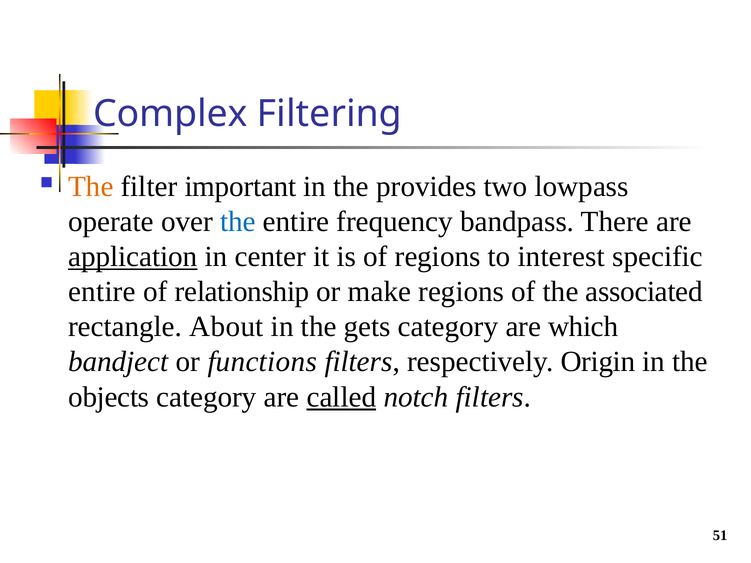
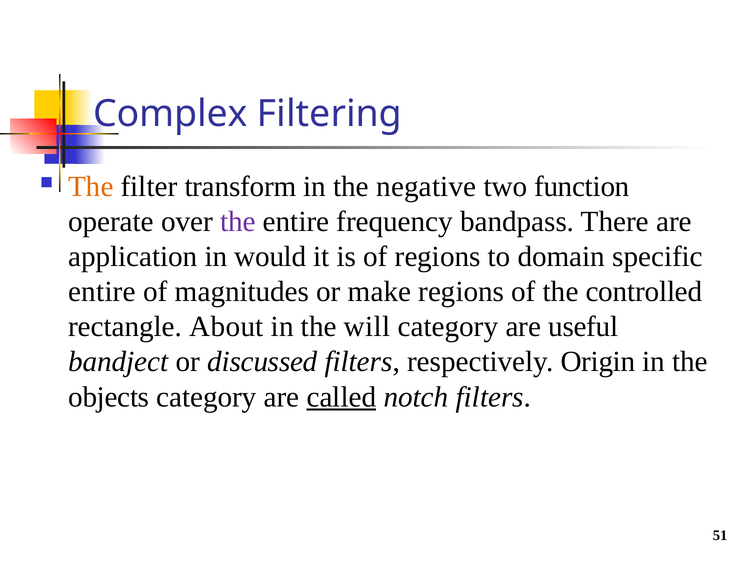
important: important -> transform
provides: provides -> negative
lowpass: lowpass -> function
the at (238, 222) colour: blue -> purple
application underline: present -> none
center: center -> would
interest: interest -> domain
relationship: relationship -> magnitudes
associated: associated -> controlled
gets: gets -> will
which: which -> useful
functions: functions -> discussed
